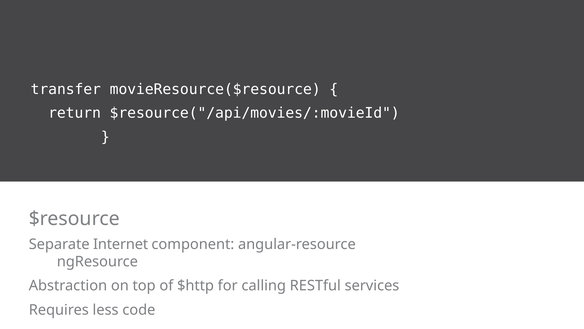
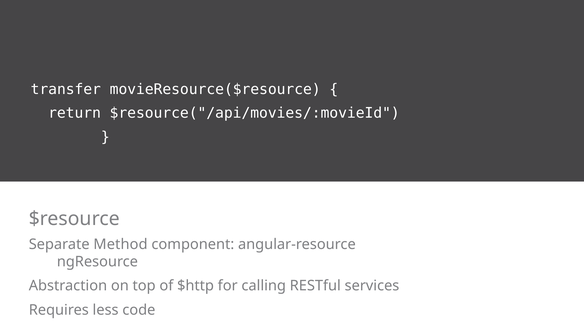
Internet: Internet -> Method
